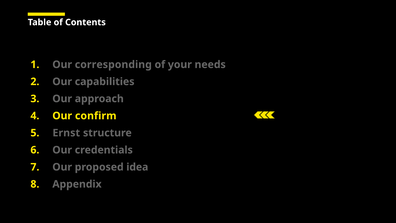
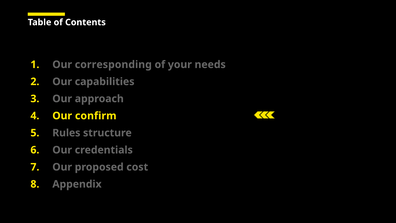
Ernst: Ernst -> Rules
idea: idea -> cost
